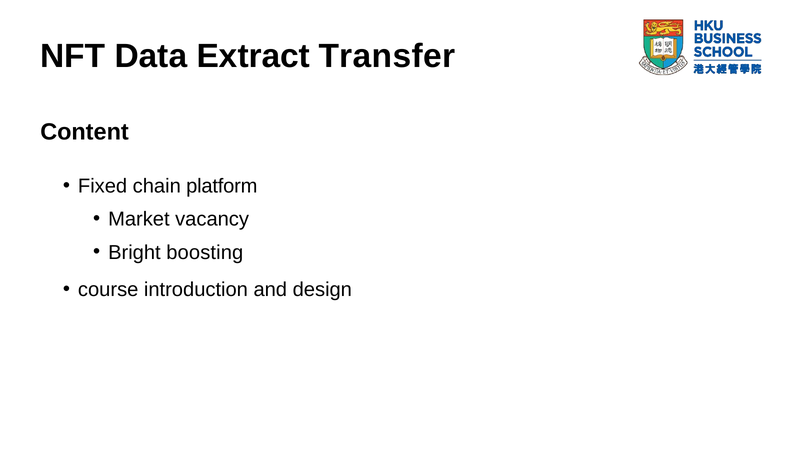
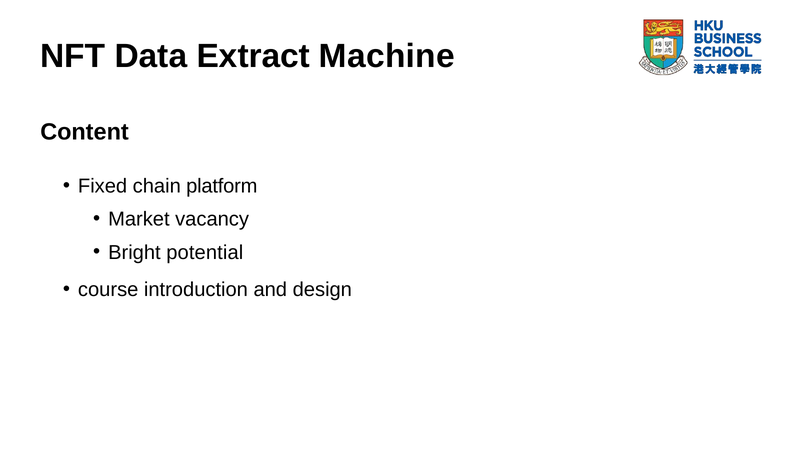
Transfer: Transfer -> Machine
boosting: boosting -> potential
